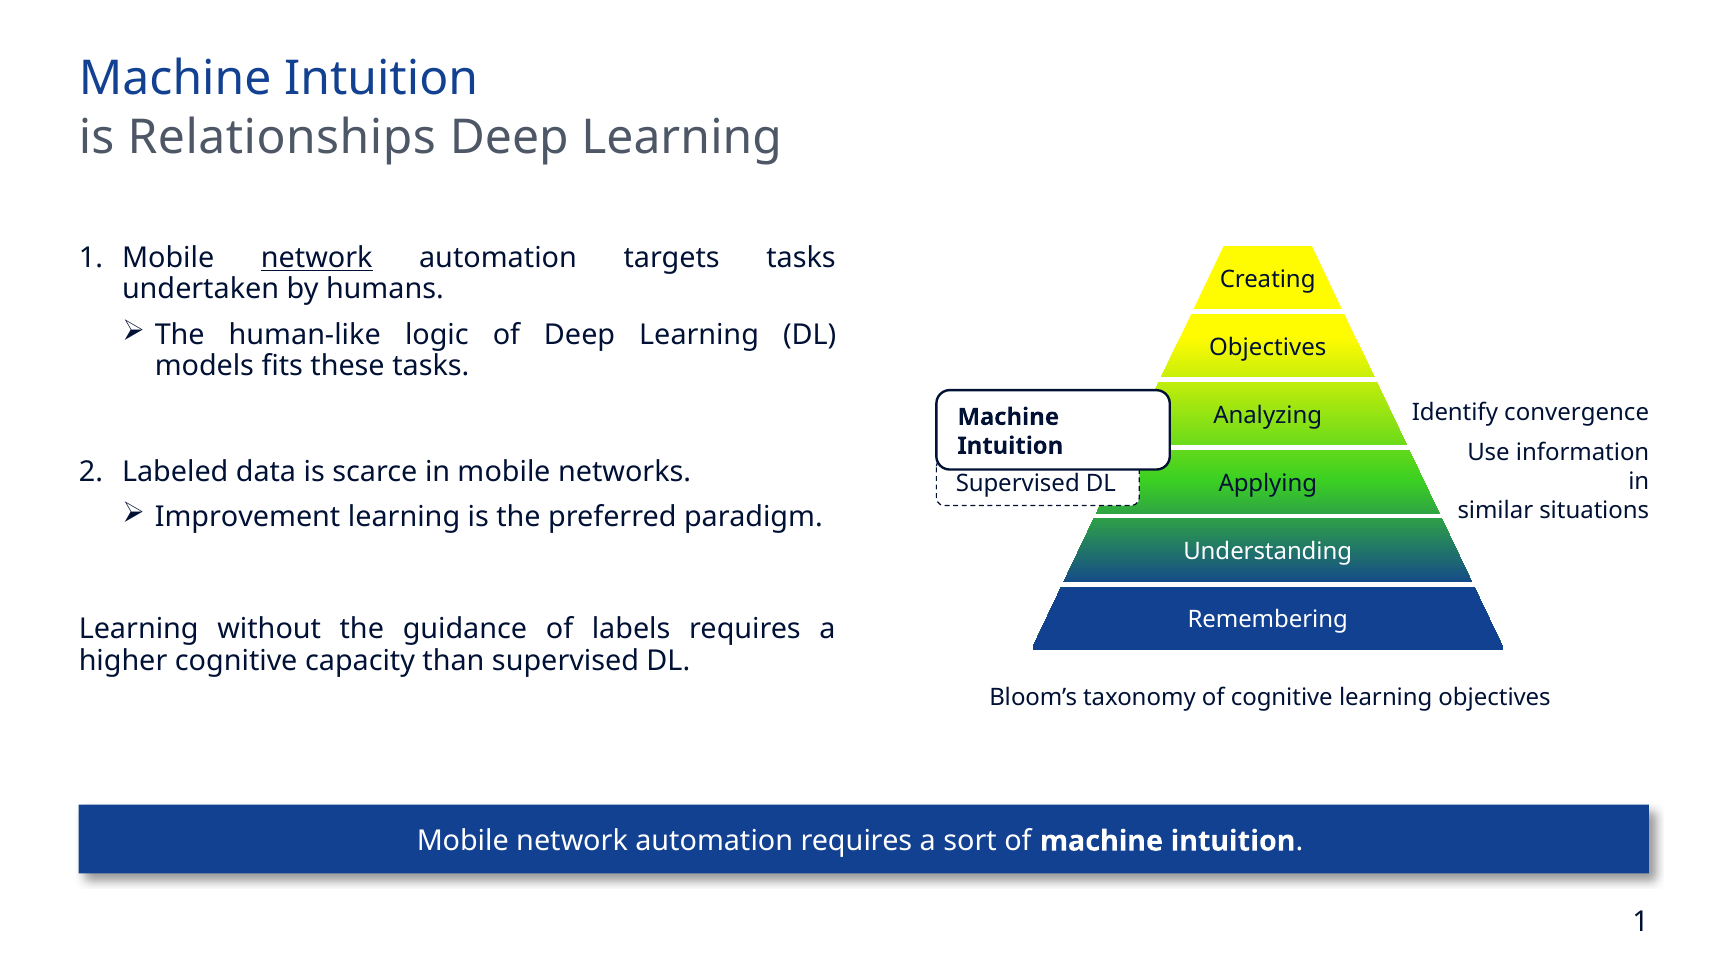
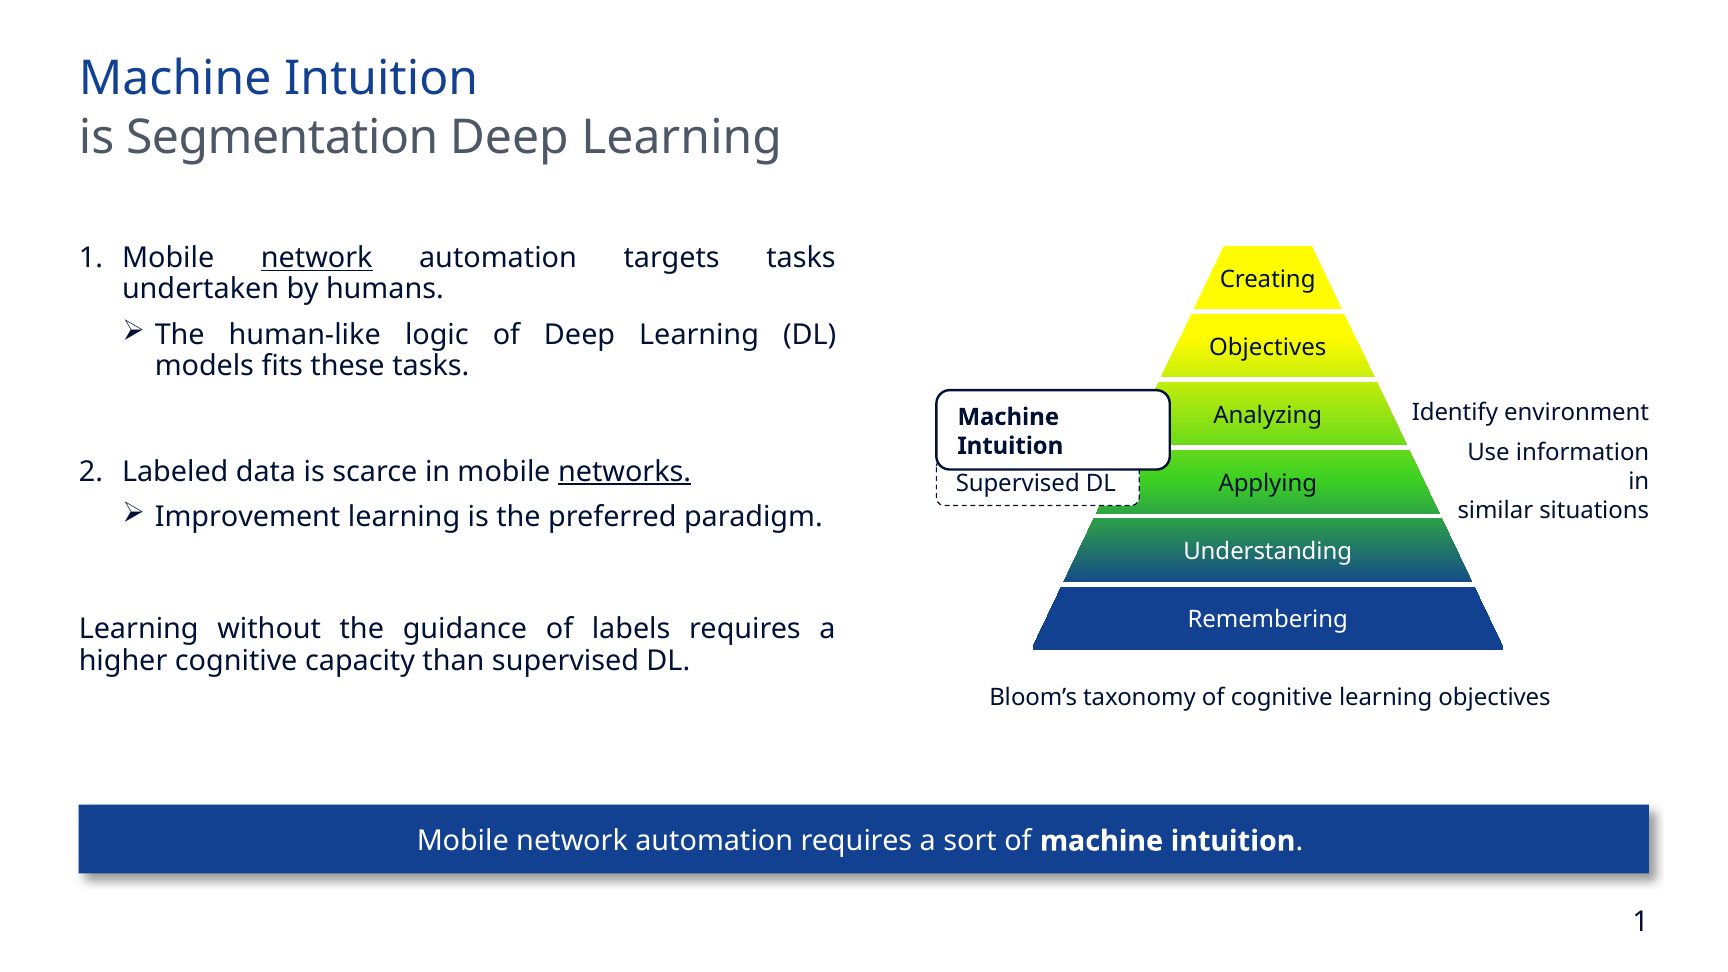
Relationships: Relationships -> Segmentation
convergence: convergence -> environment
networks underline: none -> present
